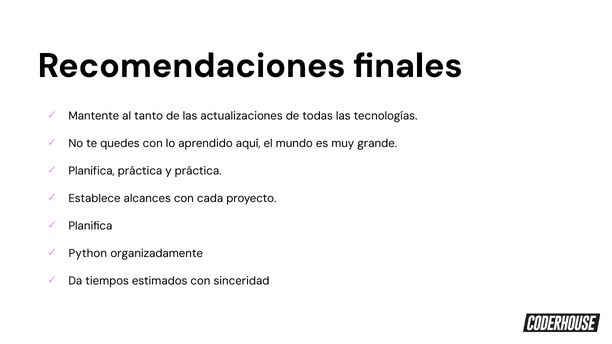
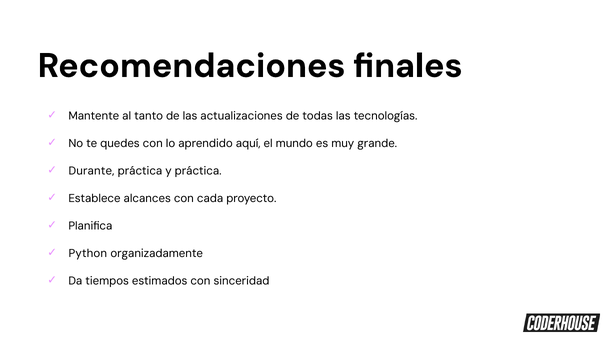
Planifica at (92, 171): Planifica -> Durante
